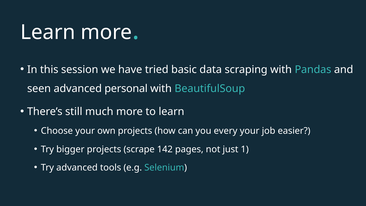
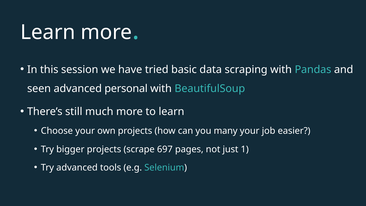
every: every -> many
142: 142 -> 697
